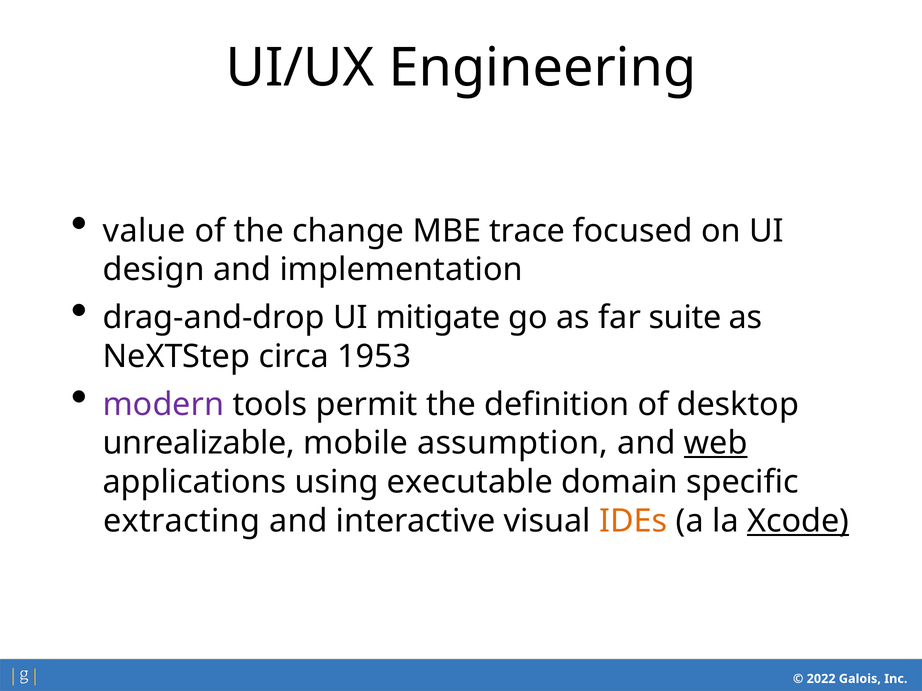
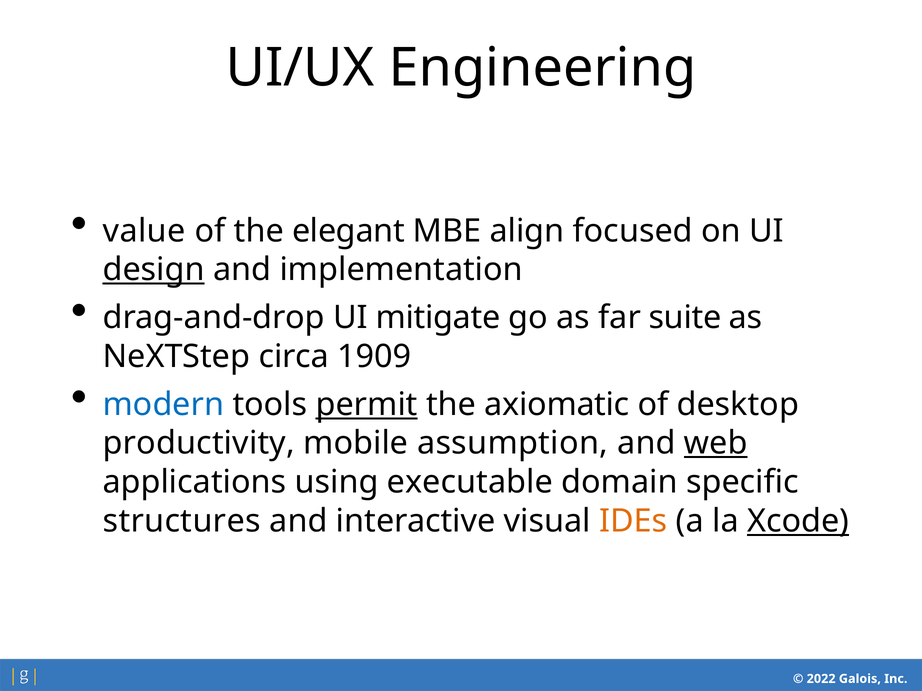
change: change -> elegant
trace: trace -> align
design underline: none -> present
1953: 1953 -> 1909
modern colour: purple -> blue
permit underline: none -> present
definition: definition -> axiomatic
unrealizable: unrealizable -> productivity
extracting: extracting -> structures
